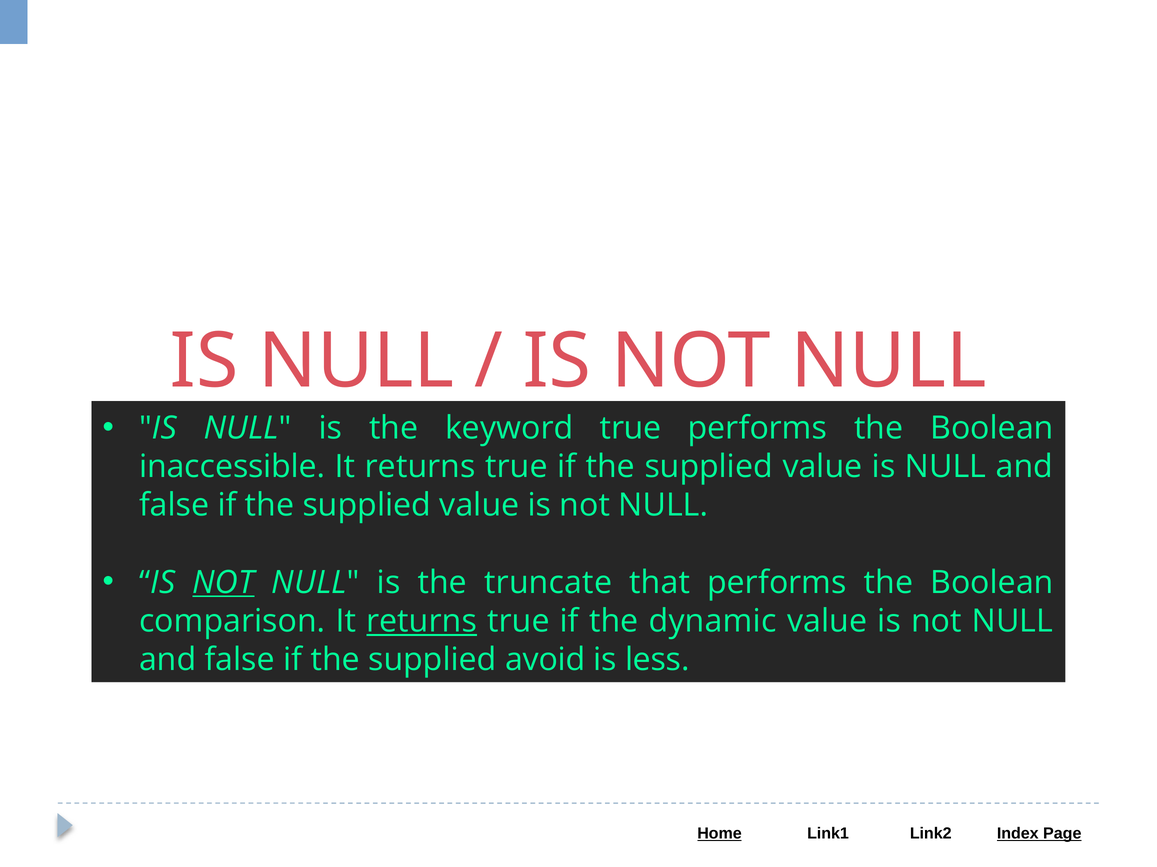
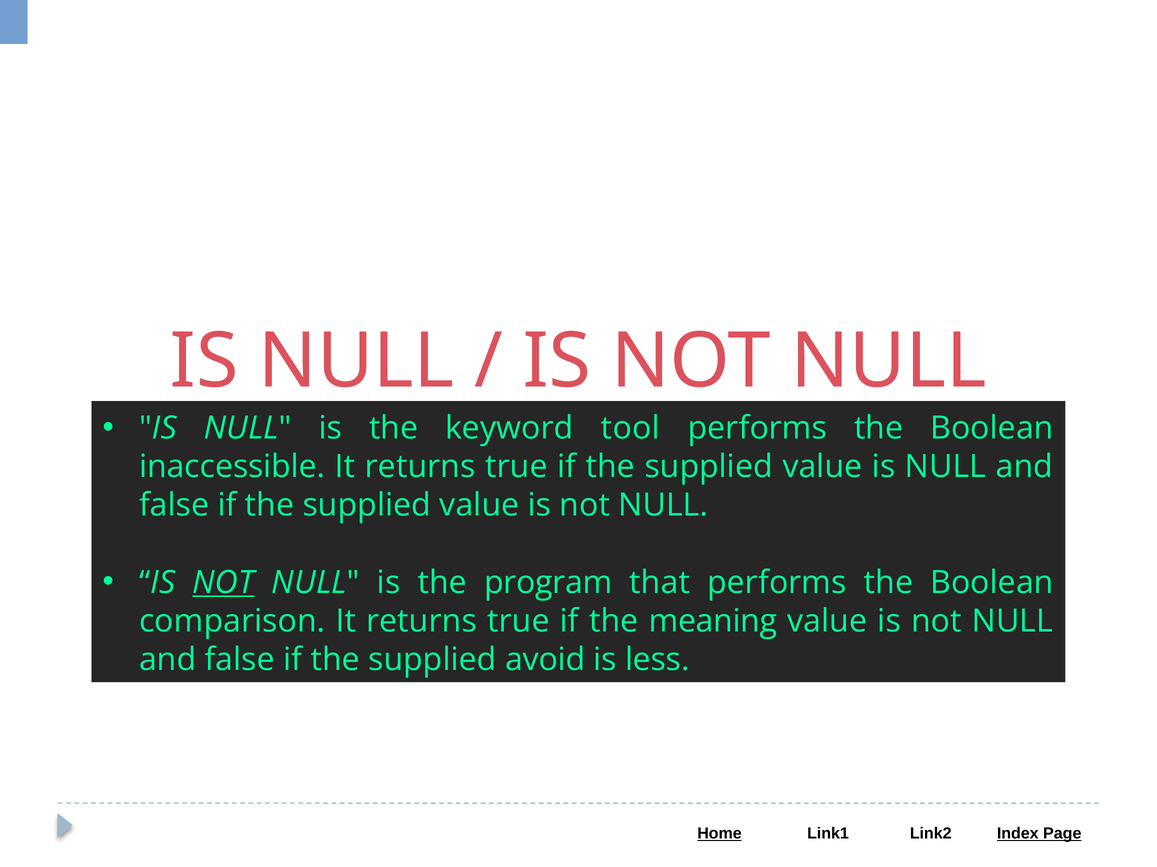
keyword true: true -> tool
truncate: truncate -> program
returns at (422, 622) underline: present -> none
dynamic: dynamic -> meaning
